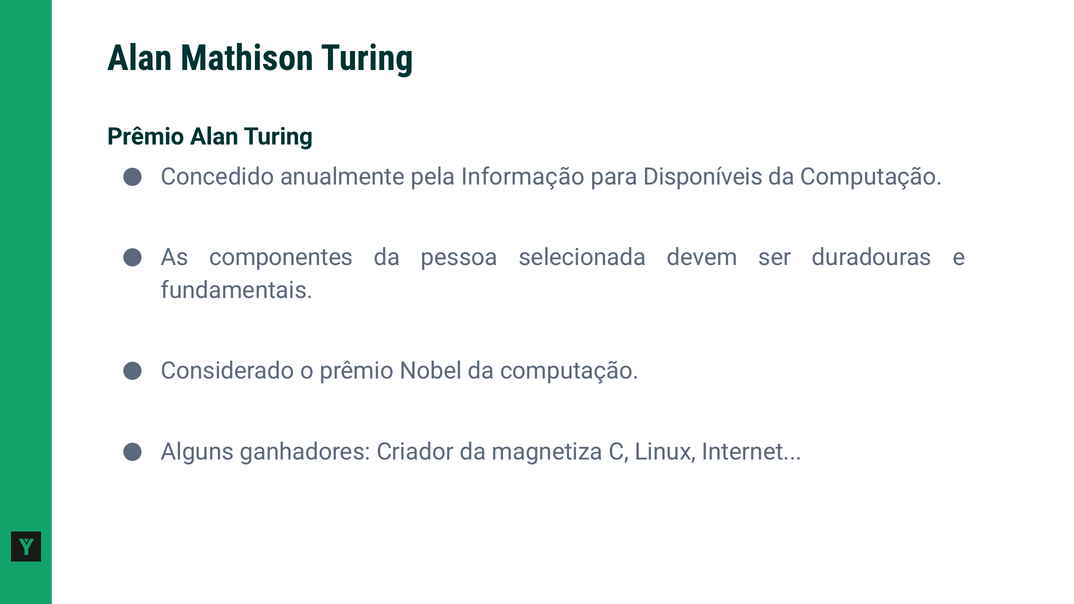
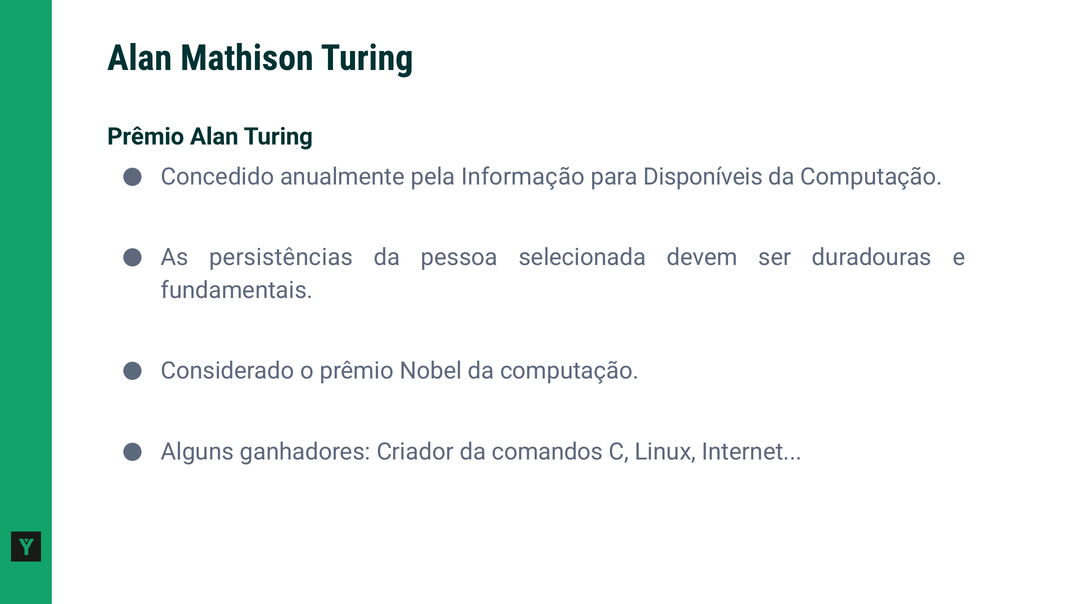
componentes: componentes -> persistências
magnetiza: magnetiza -> comandos
